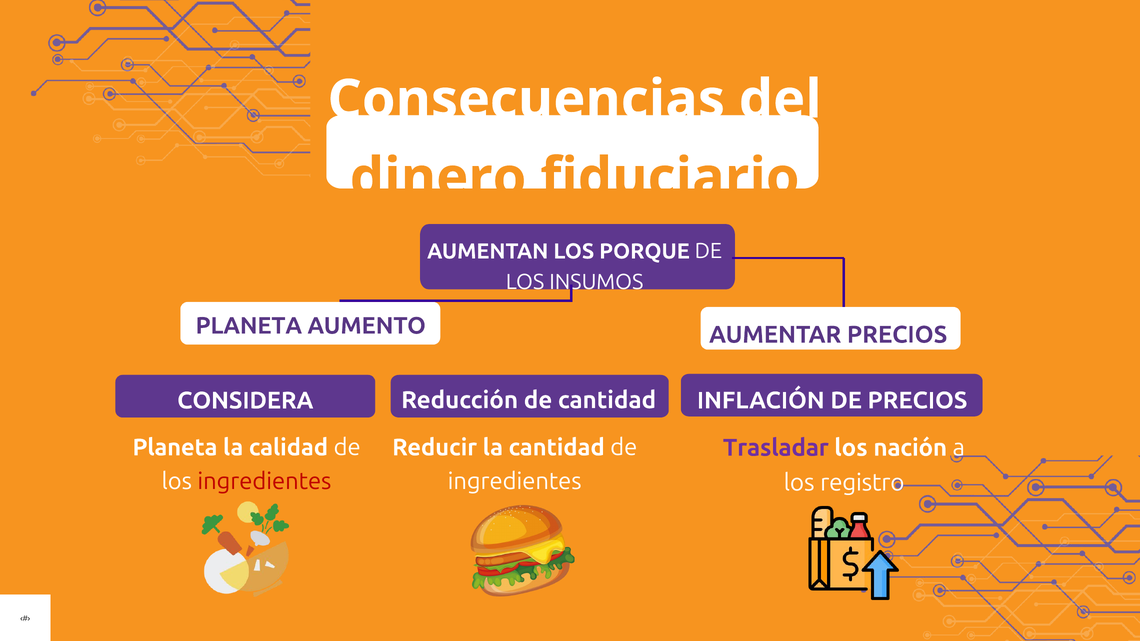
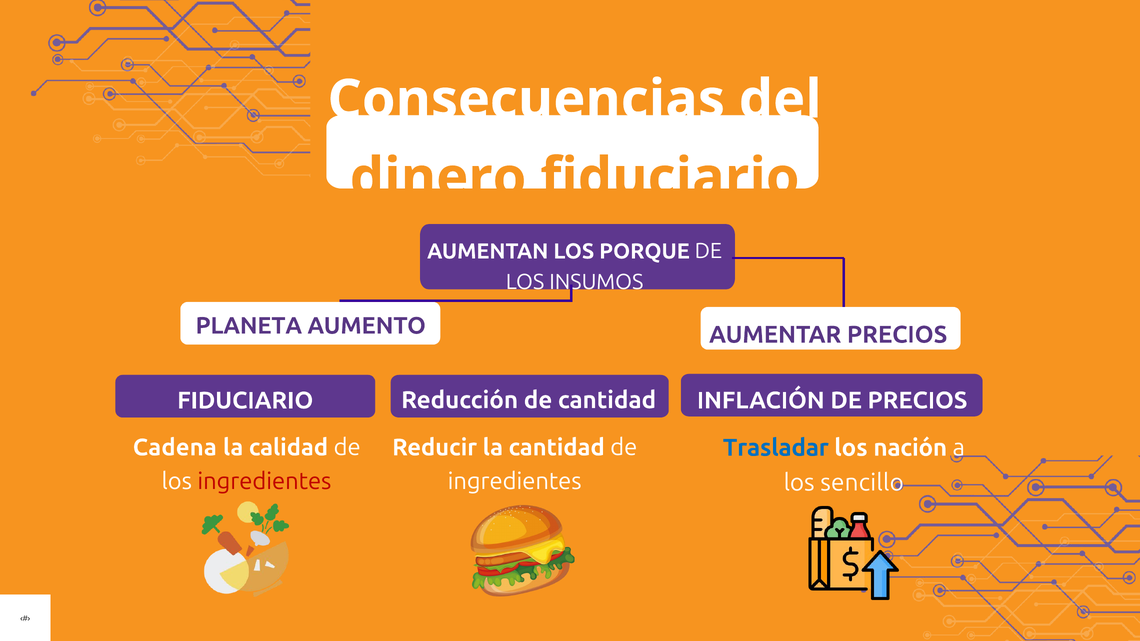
CONSIDERA at (245, 401): CONSIDERA -> FIDUCIARIO
Planeta at (175, 448): Planeta -> Cadena
Trasladar colour: purple -> blue
registro: registro -> sencillo
